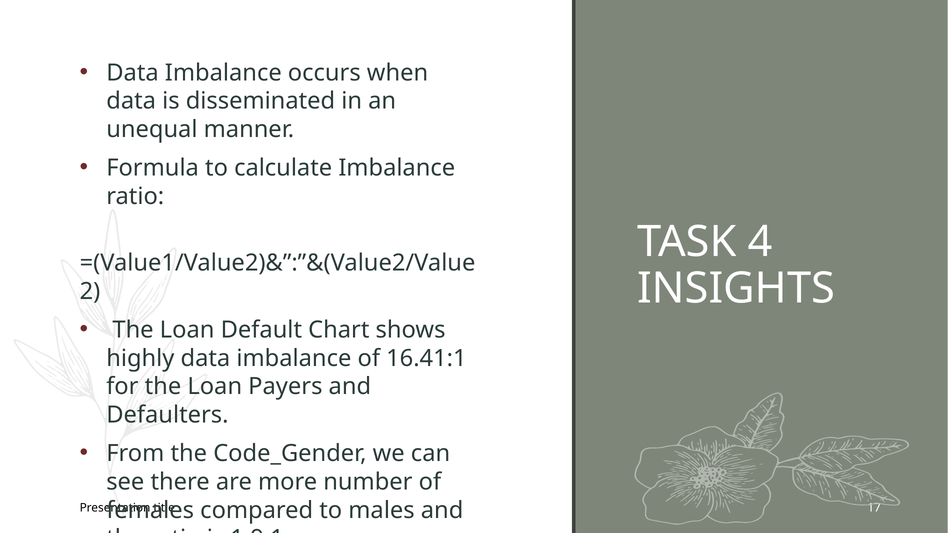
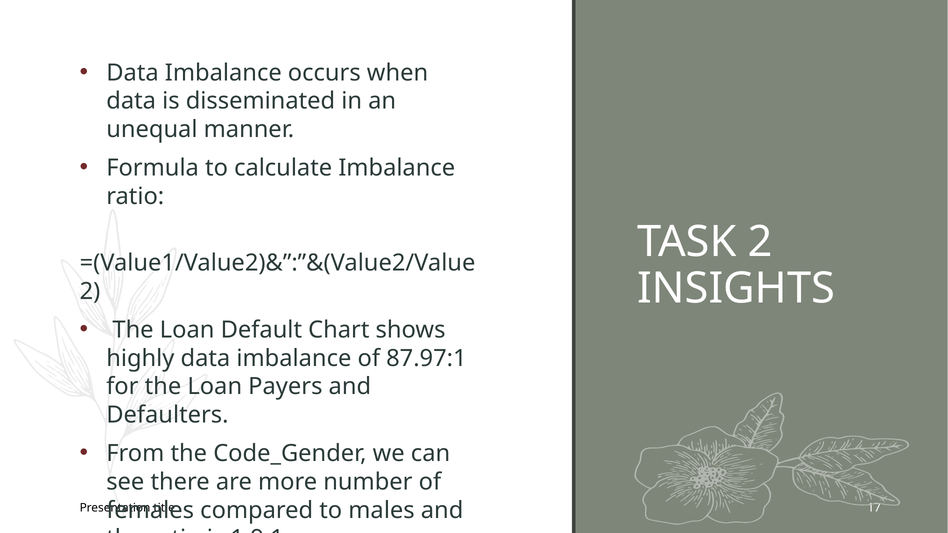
TASK 4: 4 -> 2
16.41:1: 16.41:1 -> 87.97:1
